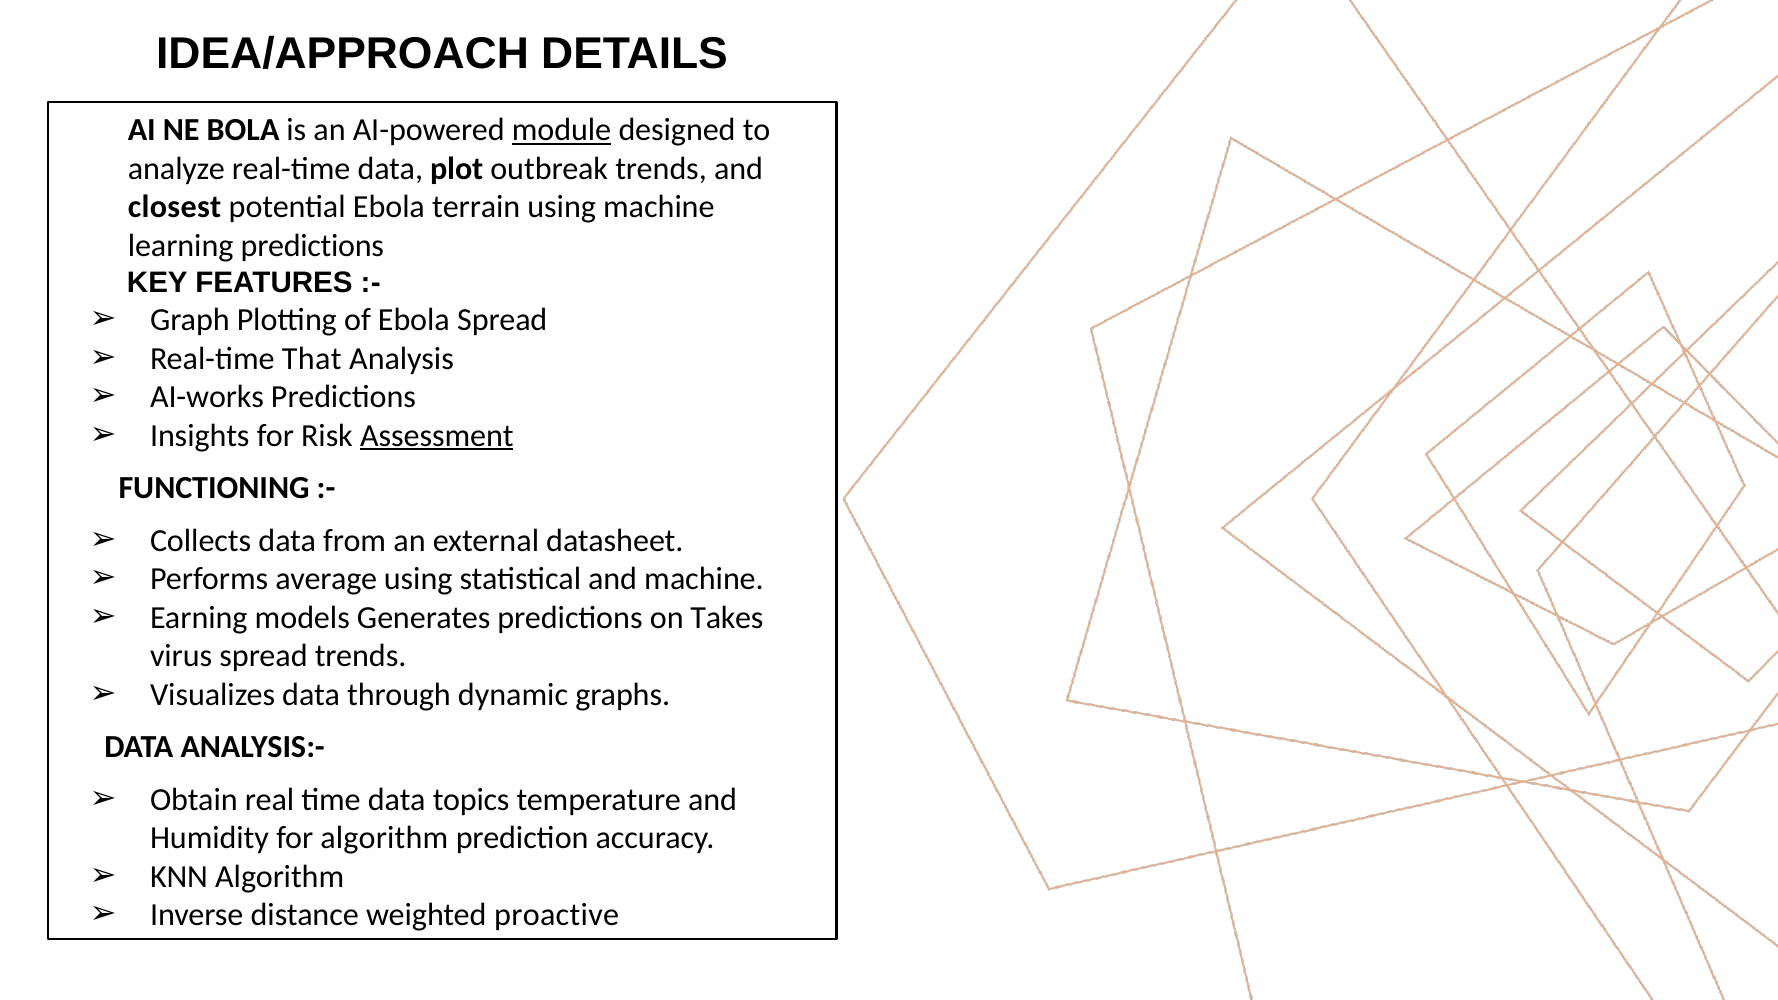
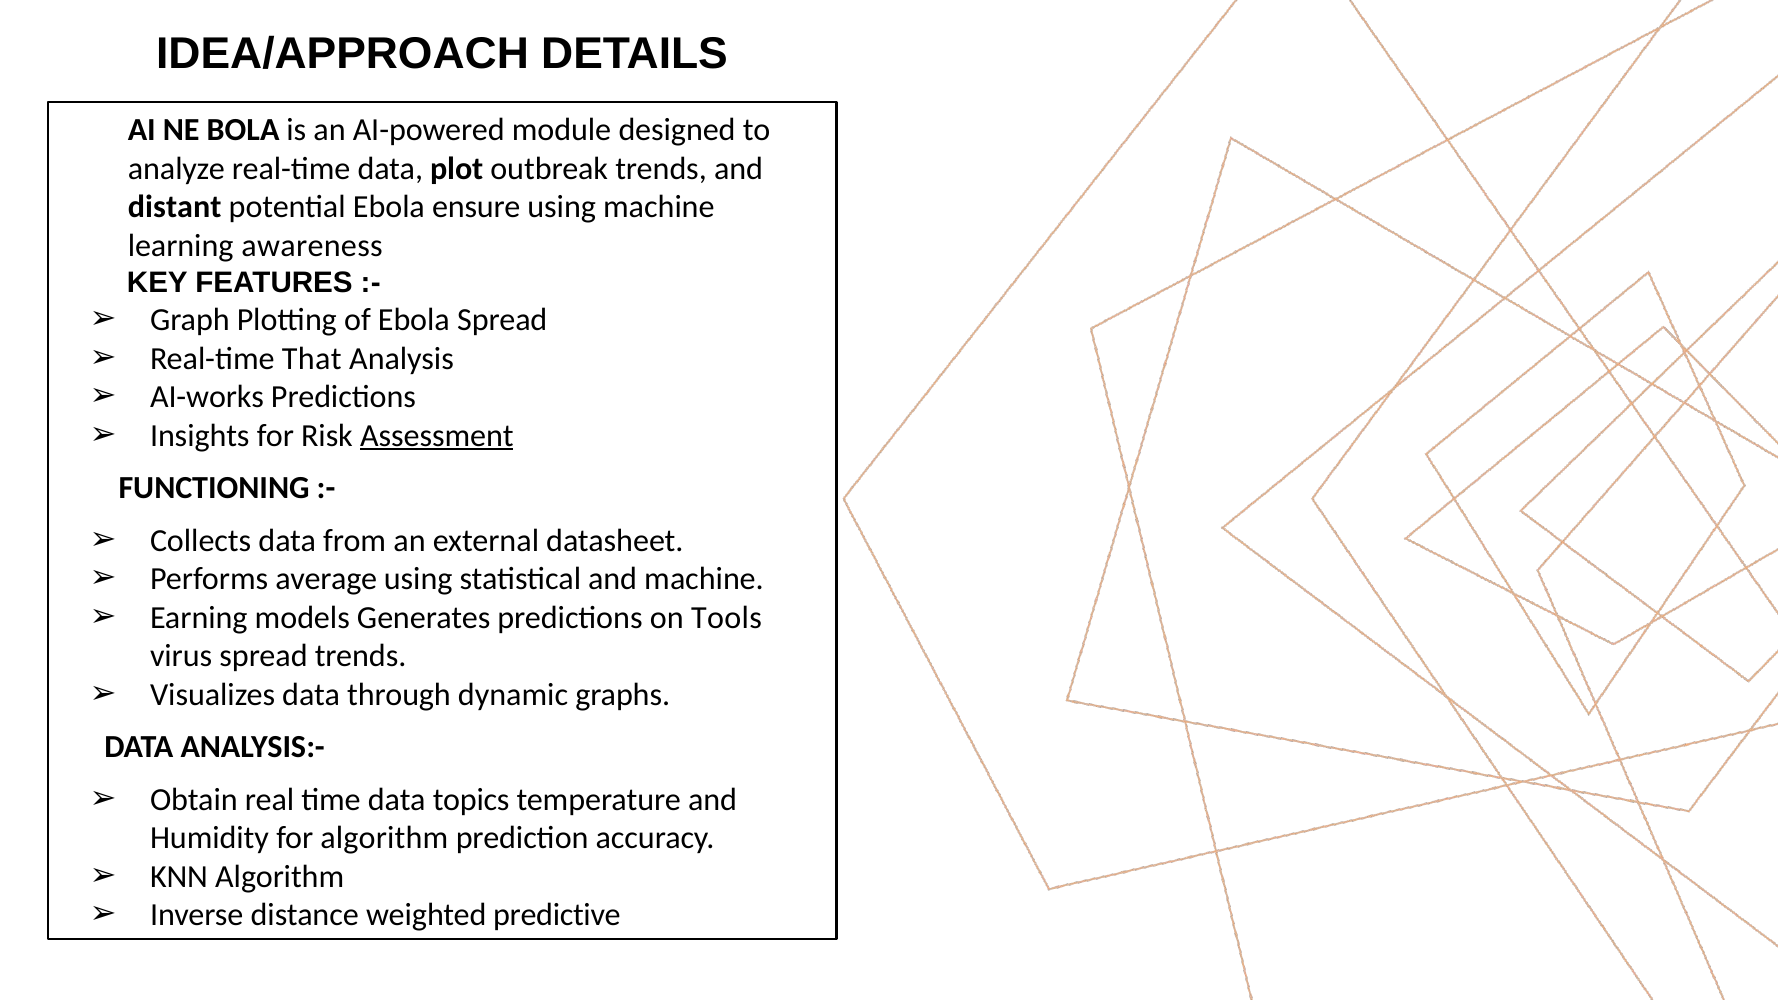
module underline: present -> none
closest: closest -> distant
terrain: terrain -> ensure
learning predictions: predictions -> awareness
Takes: Takes -> Tools
proactive: proactive -> predictive
